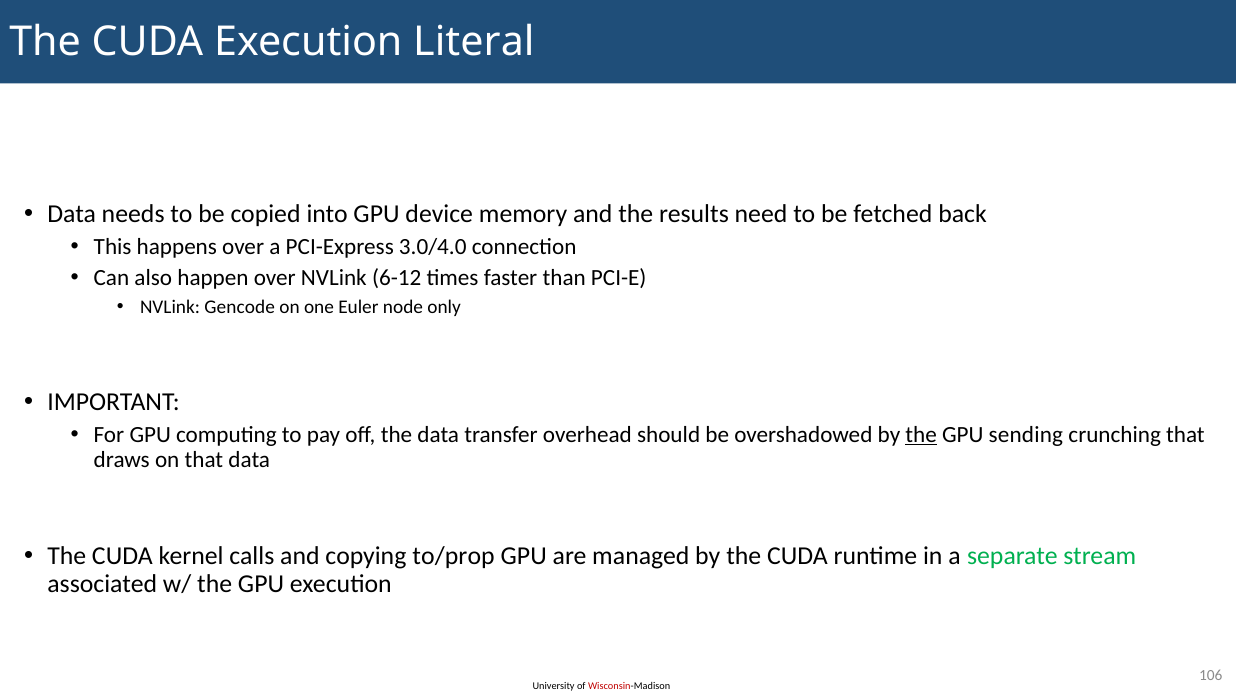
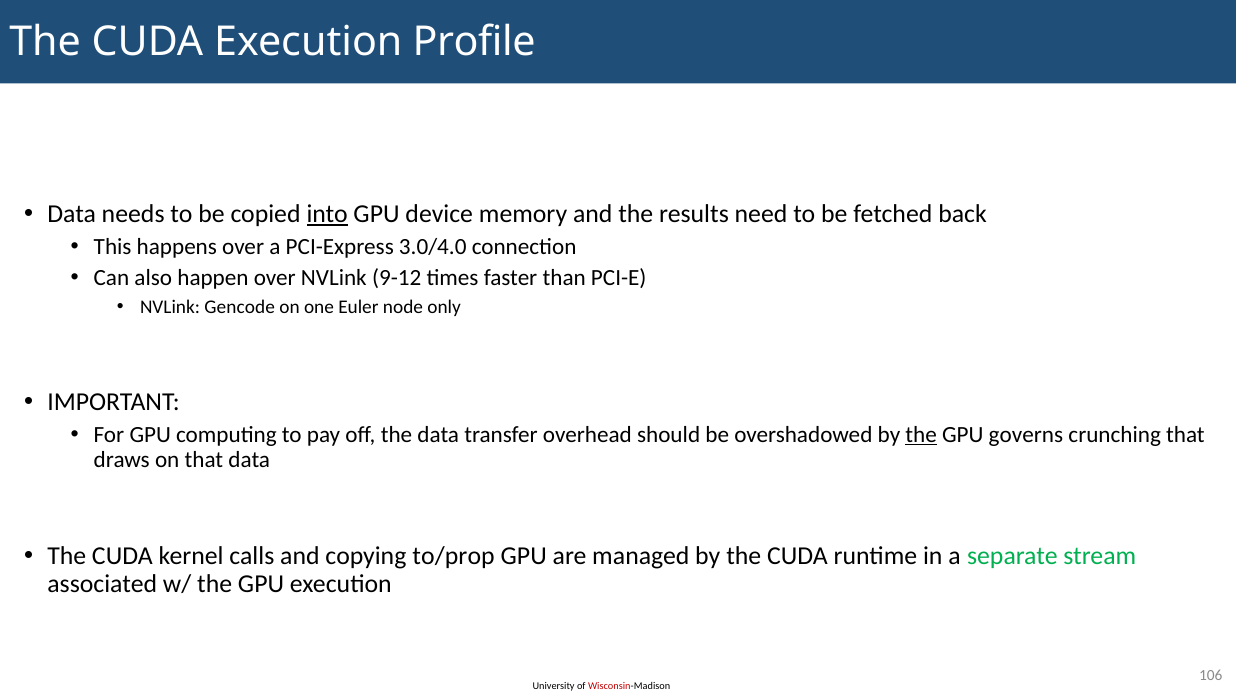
Literal: Literal -> Profile
into underline: none -> present
6-12: 6-12 -> 9-12
sending: sending -> governs
